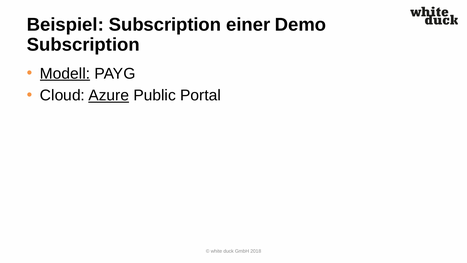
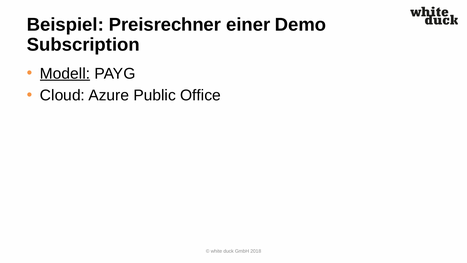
Beispiel Subscription: Subscription -> Preisrechner
Azure underline: present -> none
Portal: Portal -> Office
